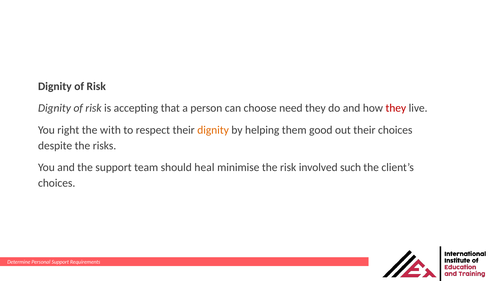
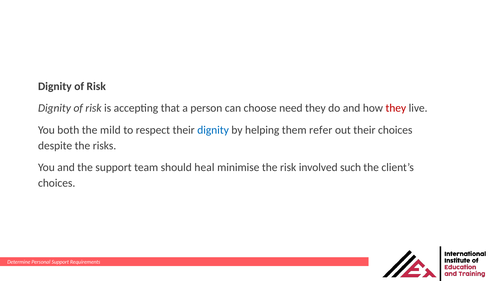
right: right -> both
with: with -> mild
dignity at (213, 130) colour: orange -> blue
good: good -> refer
